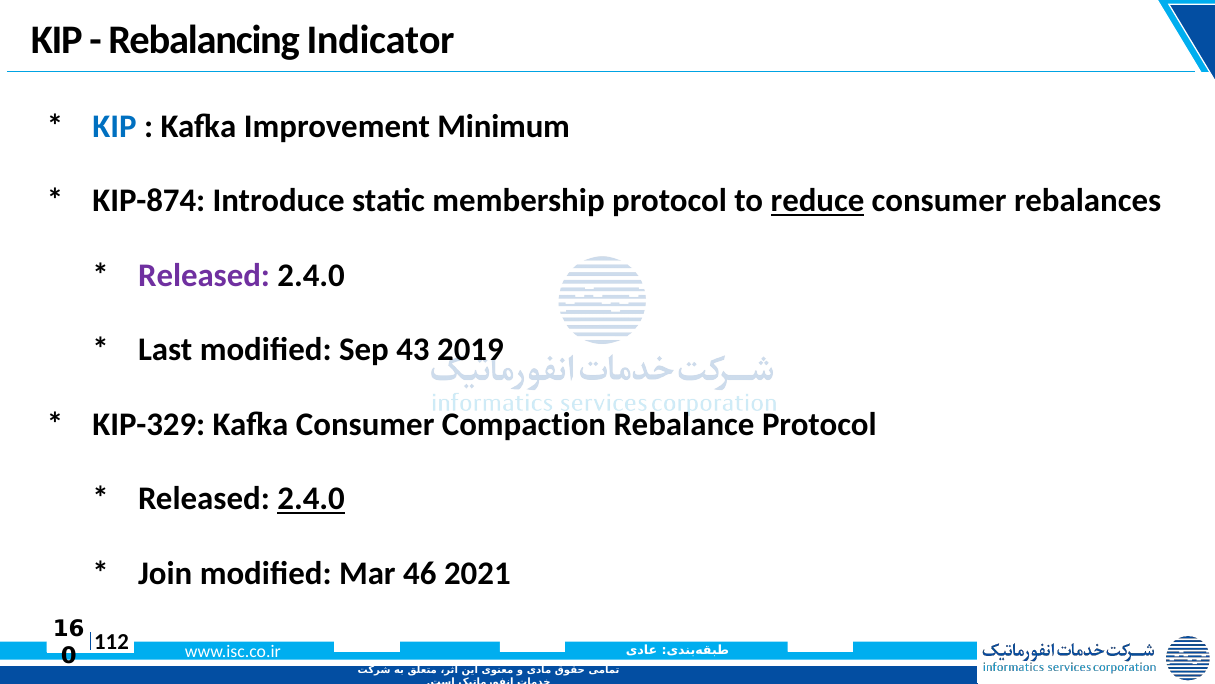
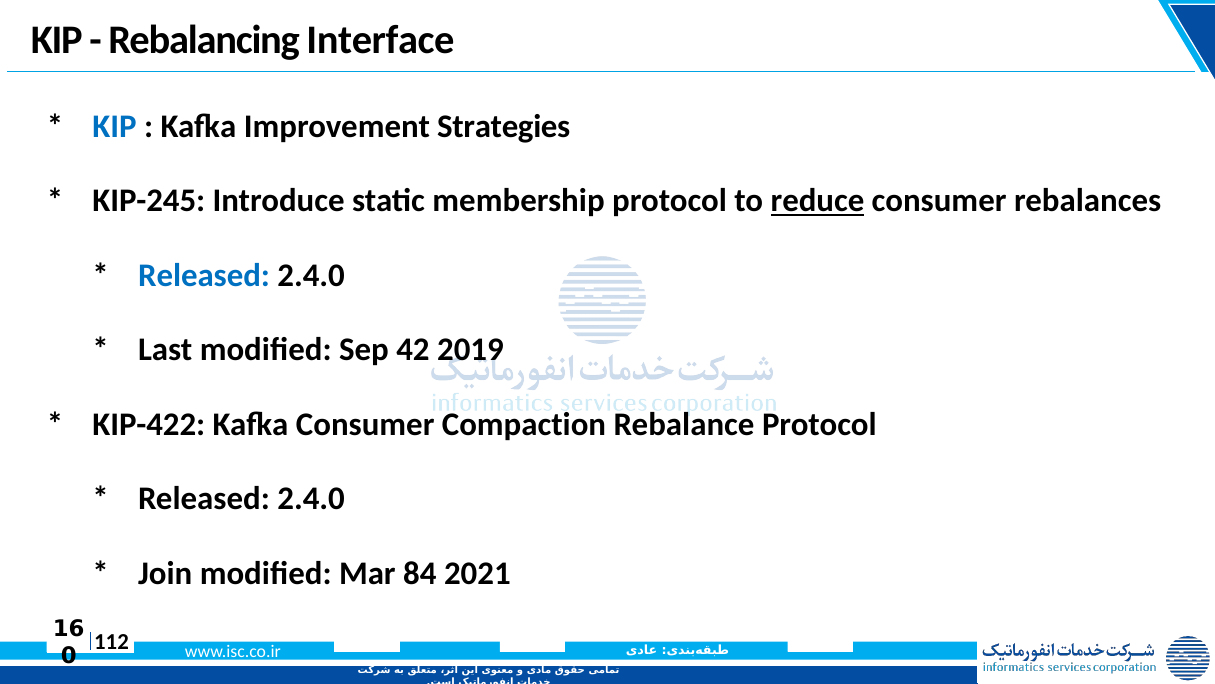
Indicator: Indicator -> Interface
Minimum: Minimum -> Strategies
KIP-874: KIP-874 -> KIP-245
Released at (204, 275) colour: purple -> blue
43: 43 -> 42
KIP-329: KIP-329 -> KIP-422
2.4.0 at (311, 499) underline: present -> none
46: 46 -> 84
